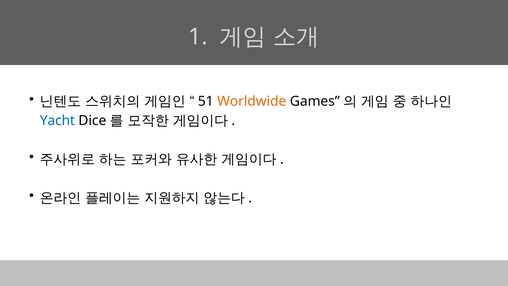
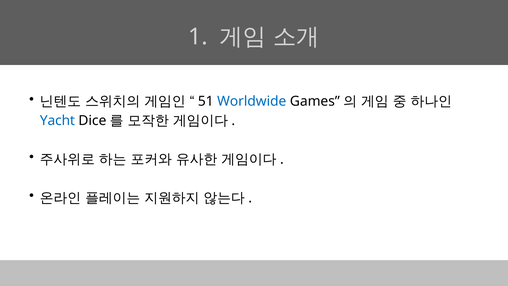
Worldwide colour: orange -> blue
